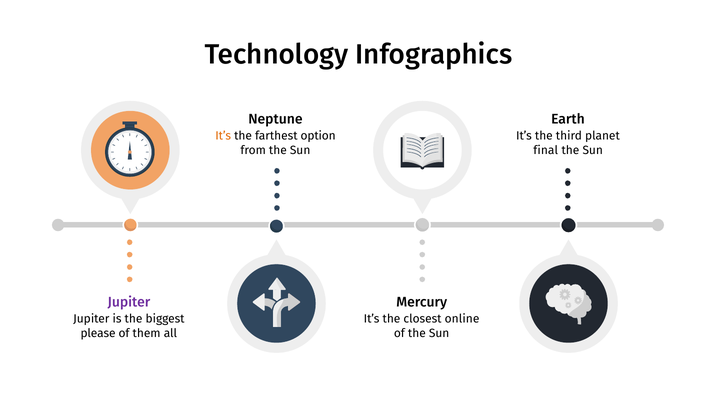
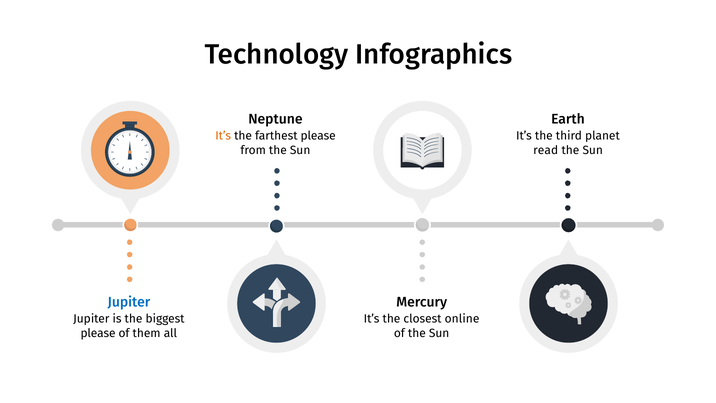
farthest option: option -> please
final: final -> read
Jupiter at (129, 302) colour: purple -> blue
